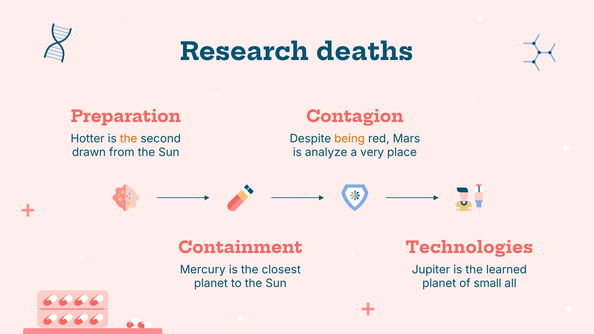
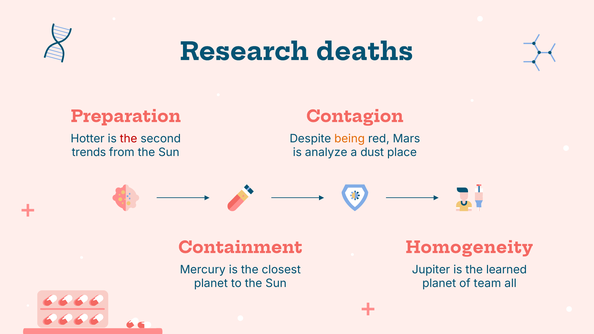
the at (129, 139) colour: orange -> red
drawn: drawn -> trends
very: very -> dust
Technologies: Technologies -> Homogeneity
small: small -> team
